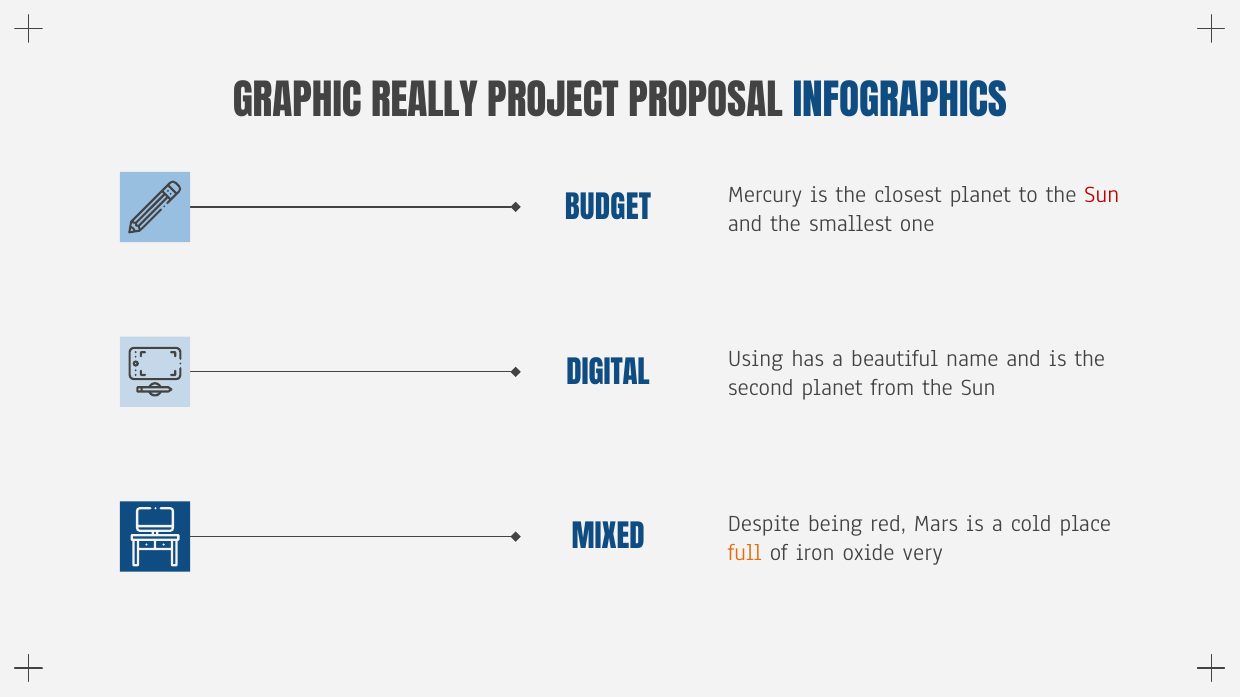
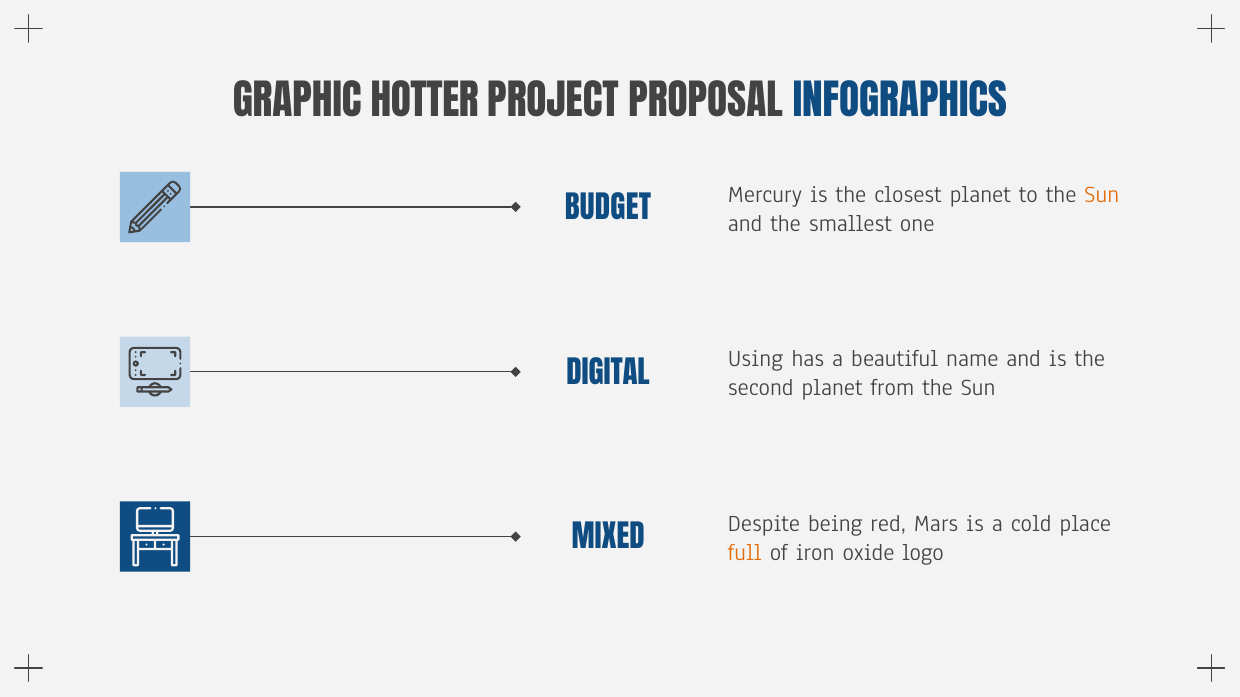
REALLY: REALLY -> HOTTER
Sun at (1102, 194) colour: red -> orange
very: very -> logo
